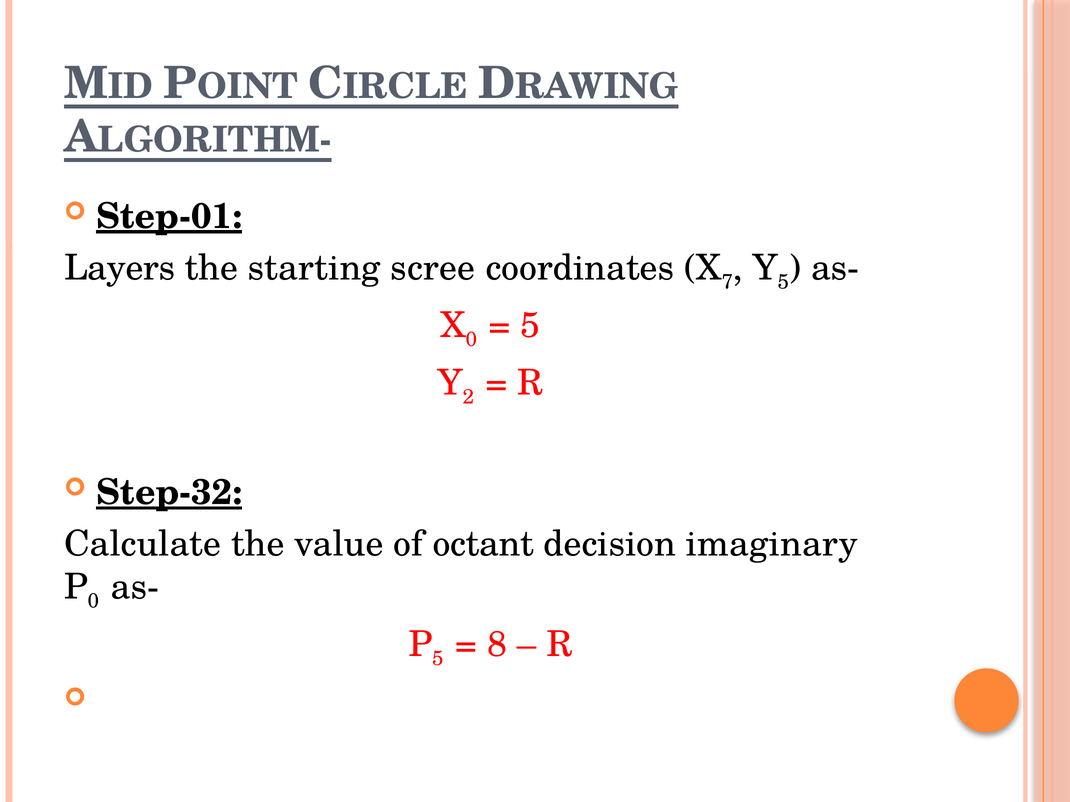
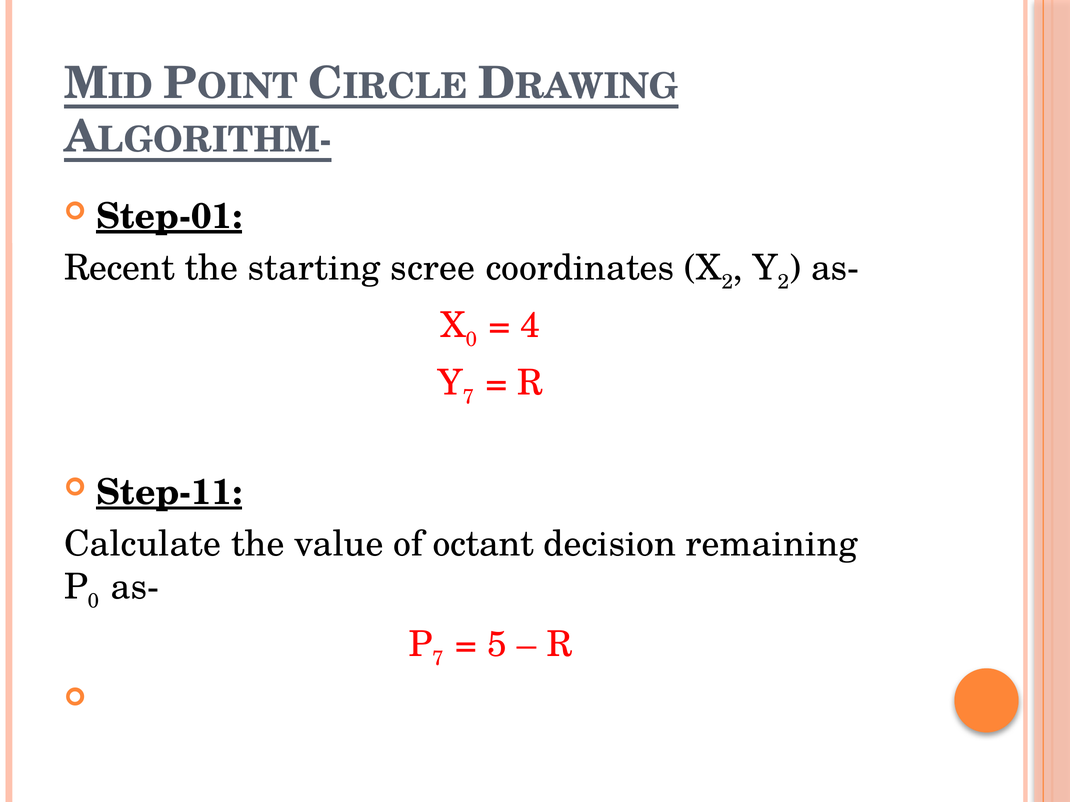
Layers: Layers -> Recent
7 at (727, 282): 7 -> 2
5 at (784, 282): 5 -> 2
5 at (530, 326): 5 -> 4
2 at (468, 397): 2 -> 7
Step-32: Step-32 -> Step-11
imaginary: imaginary -> remaining
5 at (438, 659): 5 -> 7
8: 8 -> 5
